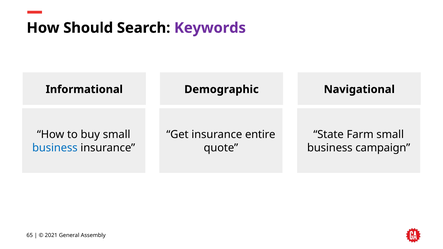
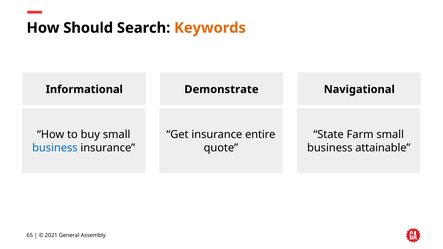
Keywords colour: purple -> orange
Demographic: Demographic -> Demonstrate
campaign: campaign -> attainable
